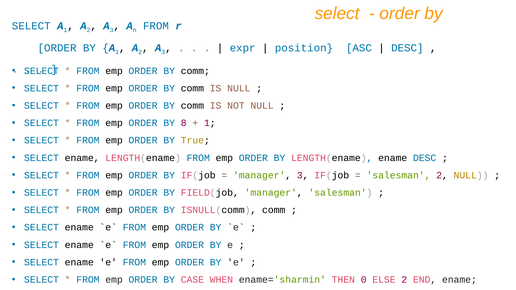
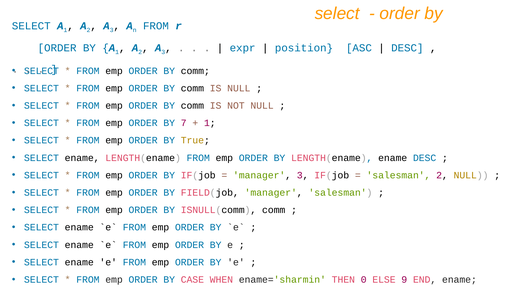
8: 8 -> 7
ELSE 2: 2 -> 9
